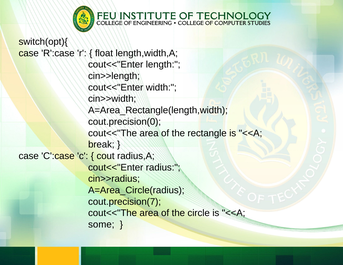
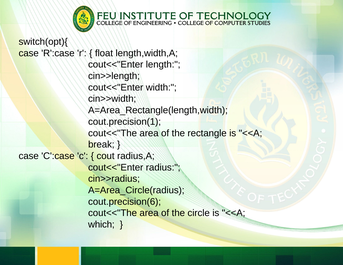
cout.precision(0: cout.precision(0 -> cout.precision(1
cout.precision(7: cout.precision(7 -> cout.precision(6
some: some -> which
